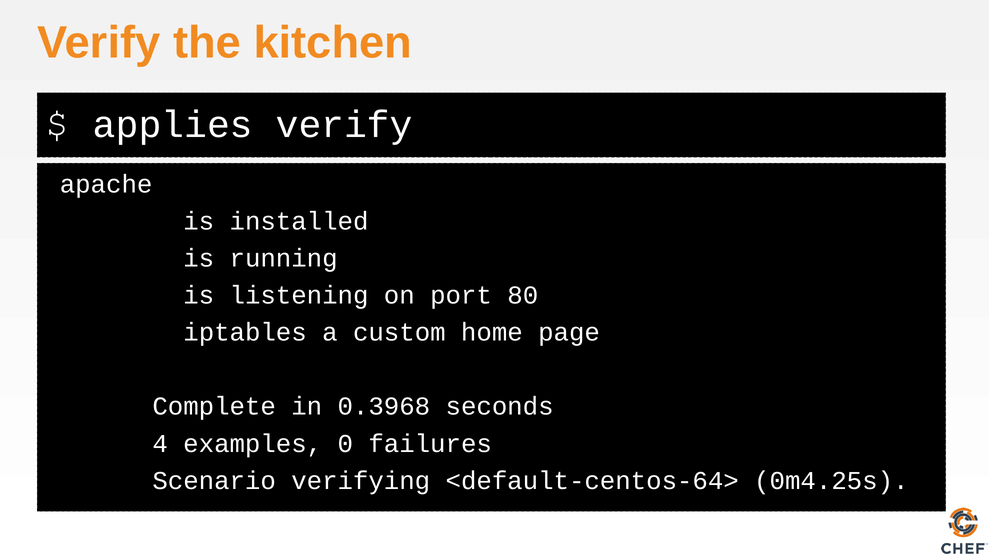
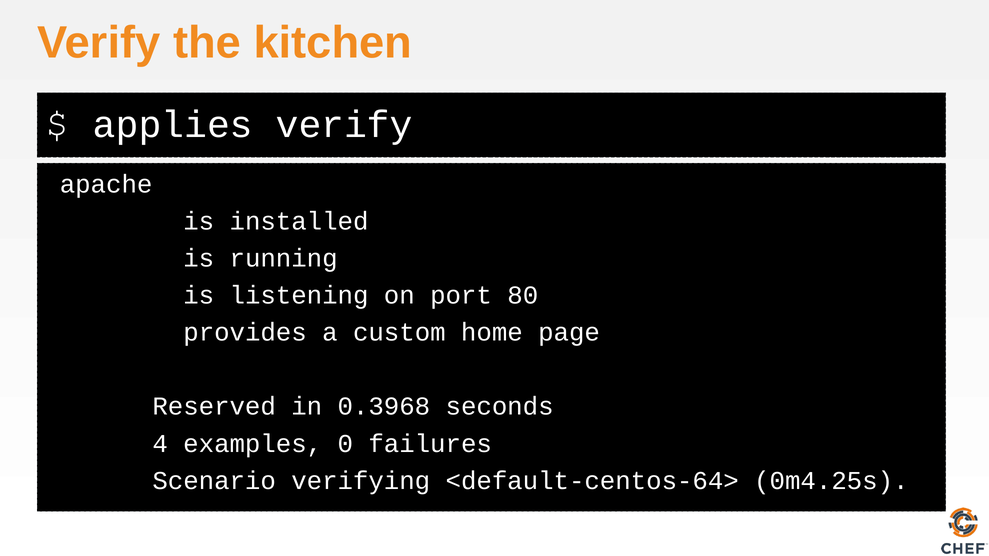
iptables: iptables -> provides
Complete: Complete -> Reserved
